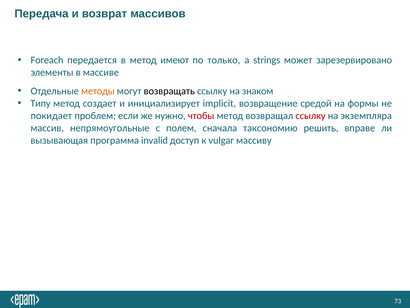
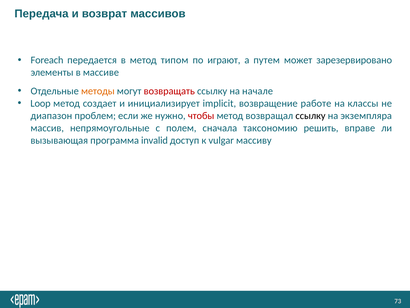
имеют: имеют -> типом
только: только -> играют
strings: strings -> путем
возвращать colour: black -> red
знаком: знаком -> начале
Типу: Типу -> Loop
средой: средой -> работе
формы: формы -> классы
покидает: покидает -> диапазон
ссылку at (310, 115) colour: red -> black
